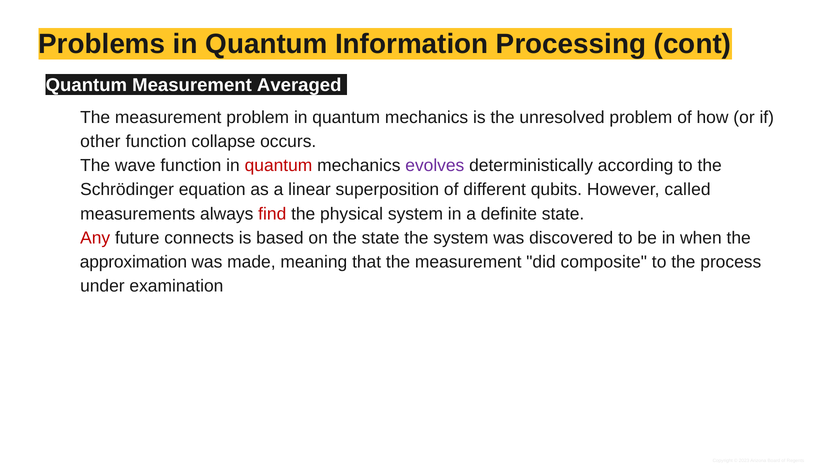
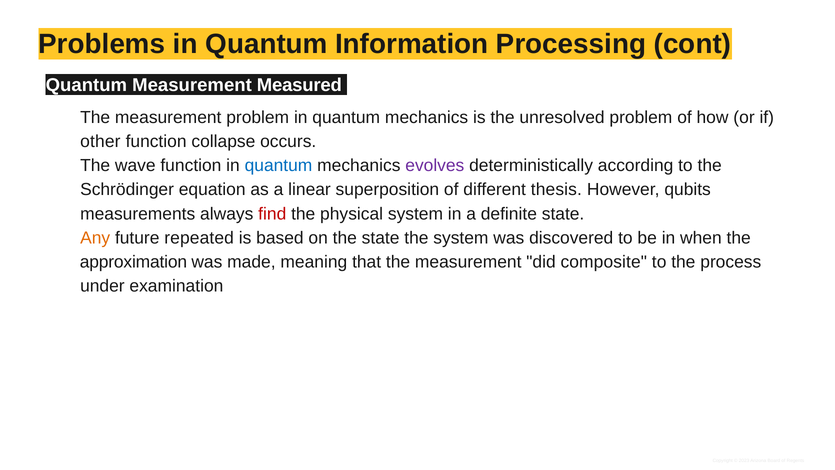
Averaged: Averaged -> Measured
quantum at (278, 166) colour: red -> blue
qubits: qubits -> thesis
called: called -> qubits
Any colour: red -> orange
connects: connects -> repeated
